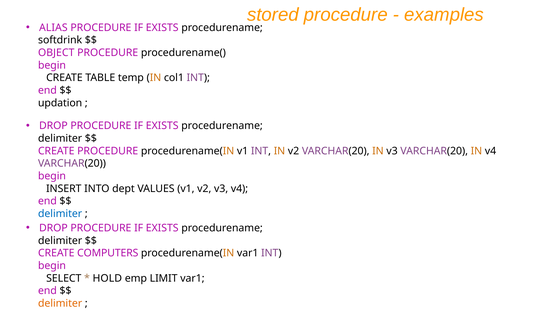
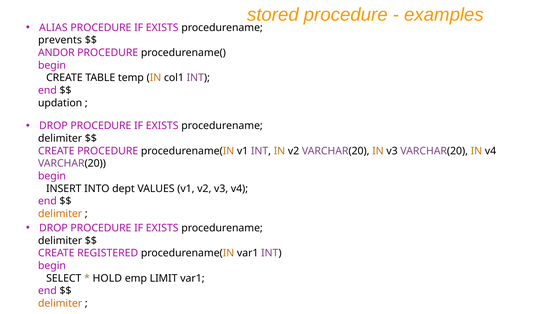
softdrink: softdrink -> prevents
OBJECT: OBJECT -> ANDOR
delimiter at (60, 214) colour: blue -> orange
COMPUTERS: COMPUTERS -> REGISTERED
